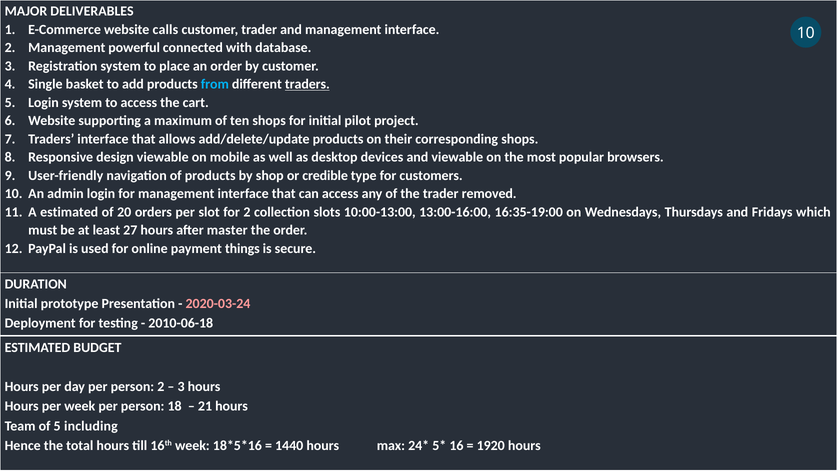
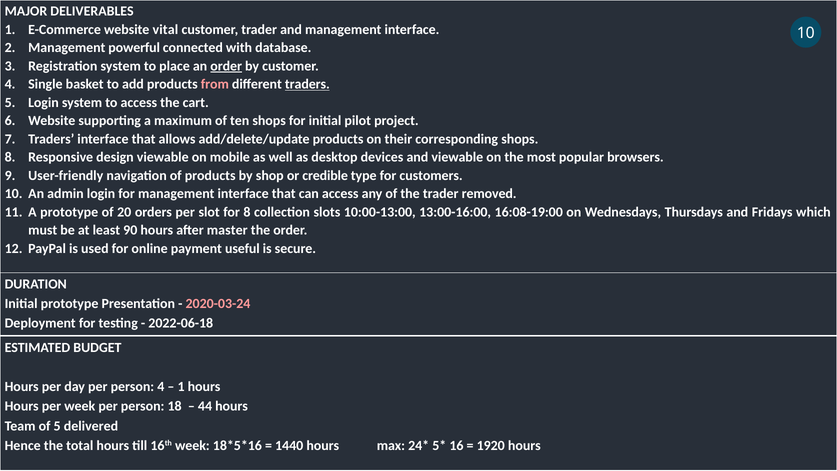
calls: calls -> vital
order at (226, 66) underline: none -> present
from colour: light blue -> pink
A estimated: estimated -> prototype
for 2: 2 -> 8
16:35-19:00: 16:35-19:00 -> 16:08-19:00
27: 27 -> 90
things: things -> useful
2010-06-18: 2010-06-18 -> 2022-06-18
person 2: 2 -> 4
3 at (181, 387): 3 -> 1
21: 21 -> 44
including: including -> delivered
